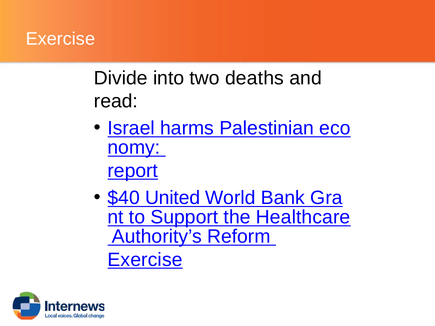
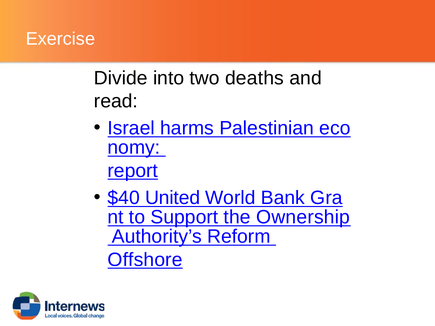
Healthcare: Healthcare -> Ownership
Exercise at (145, 260): Exercise -> Offshore
